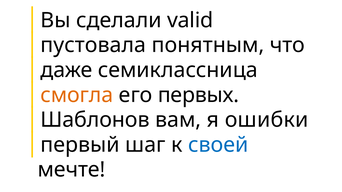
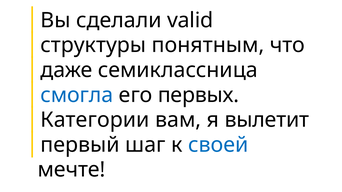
пустовала: пустовала -> структуры
смогла colour: orange -> blue
Шаблонов: Шаблонов -> Категории
ошибки: ошибки -> вылетит
